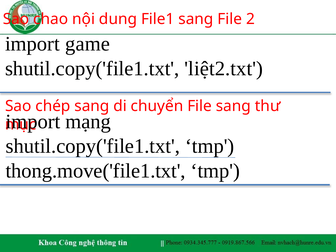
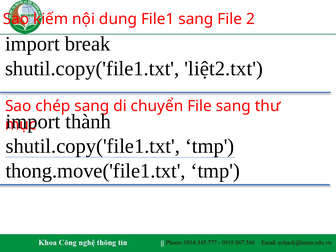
chao: chao -> kiếm
game: game -> break
mạng: mạng -> thành
